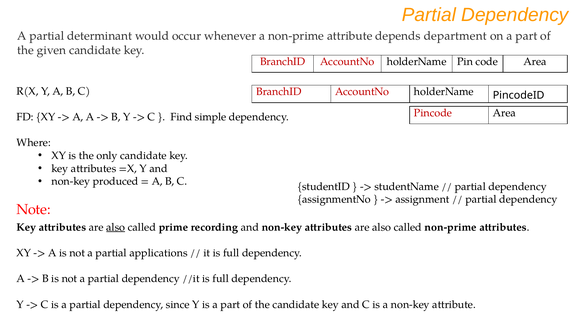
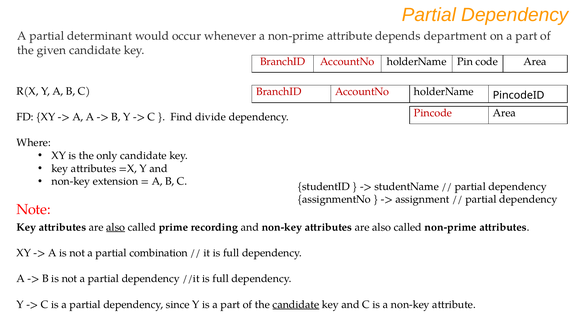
simple: simple -> divide
produced: produced -> extension
applications: applications -> combination
candidate at (296, 305) underline: none -> present
